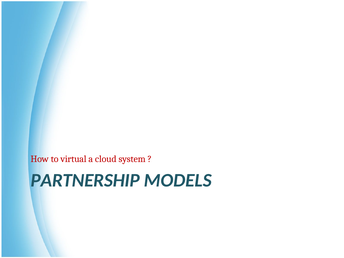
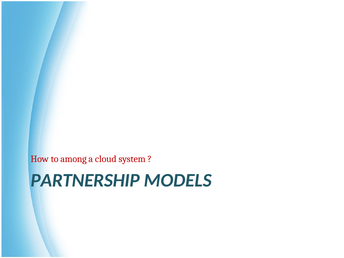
virtual: virtual -> among
